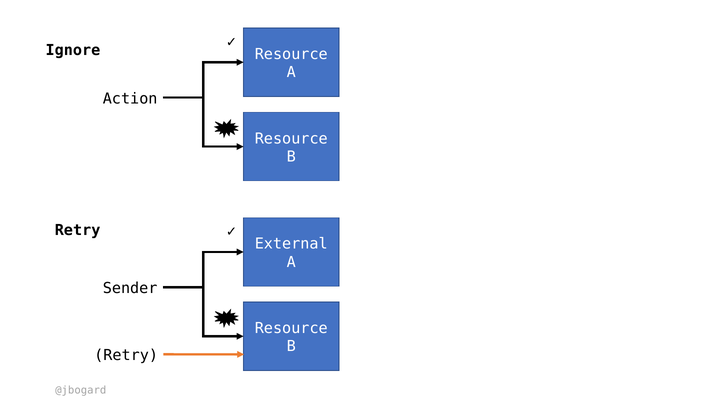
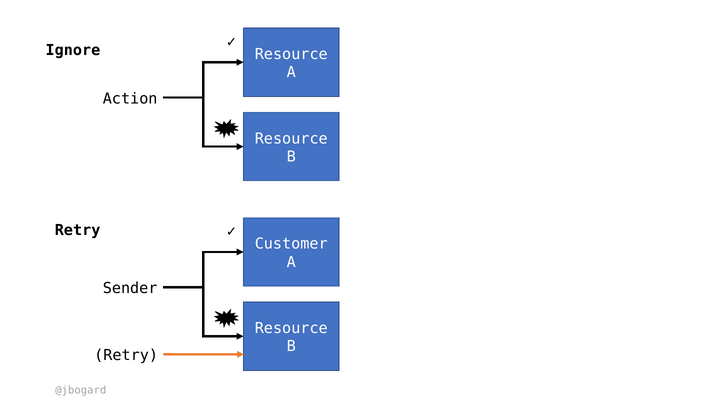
External: External -> Customer
